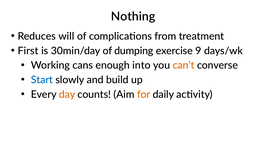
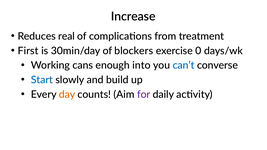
Nothing: Nothing -> Increase
will: will -> real
dumping: dumping -> blockers
9: 9 -> 0
can’t colour: orange -> blue
for colour: orange -> purple
